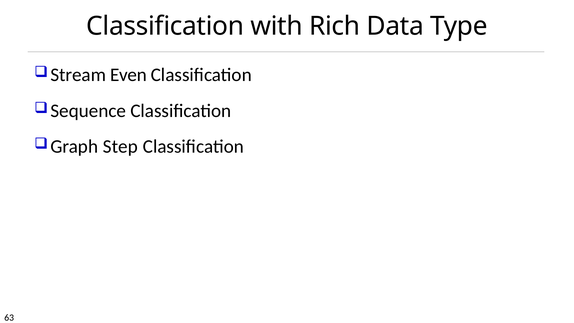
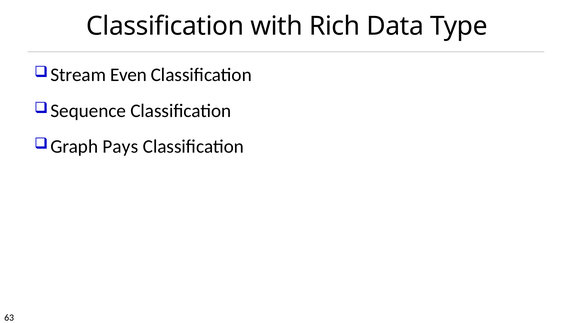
Step: Step -> Pays
